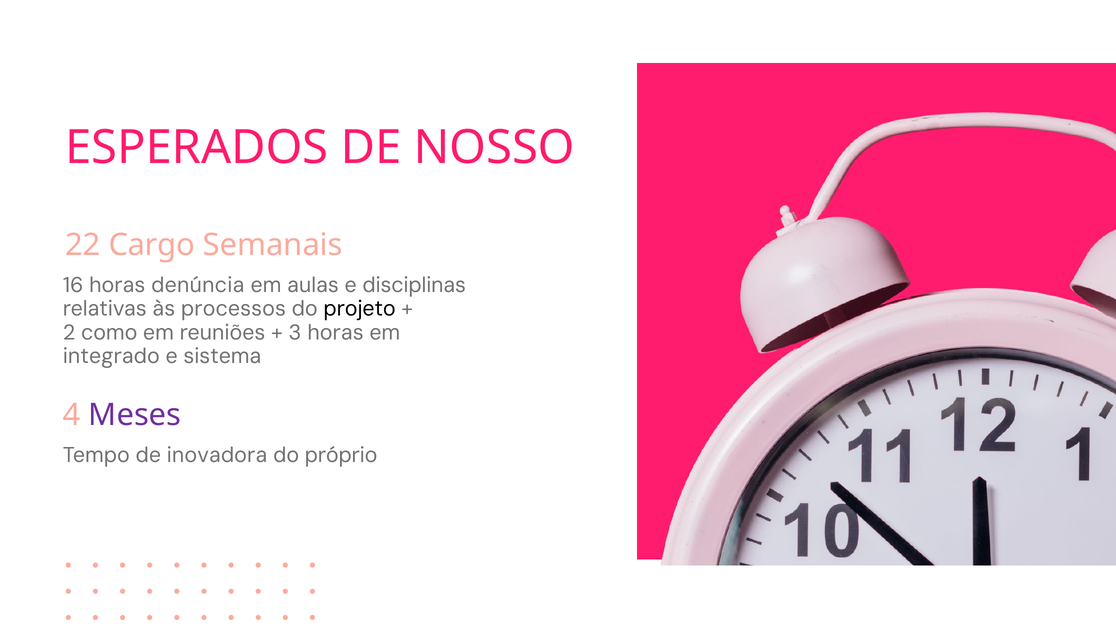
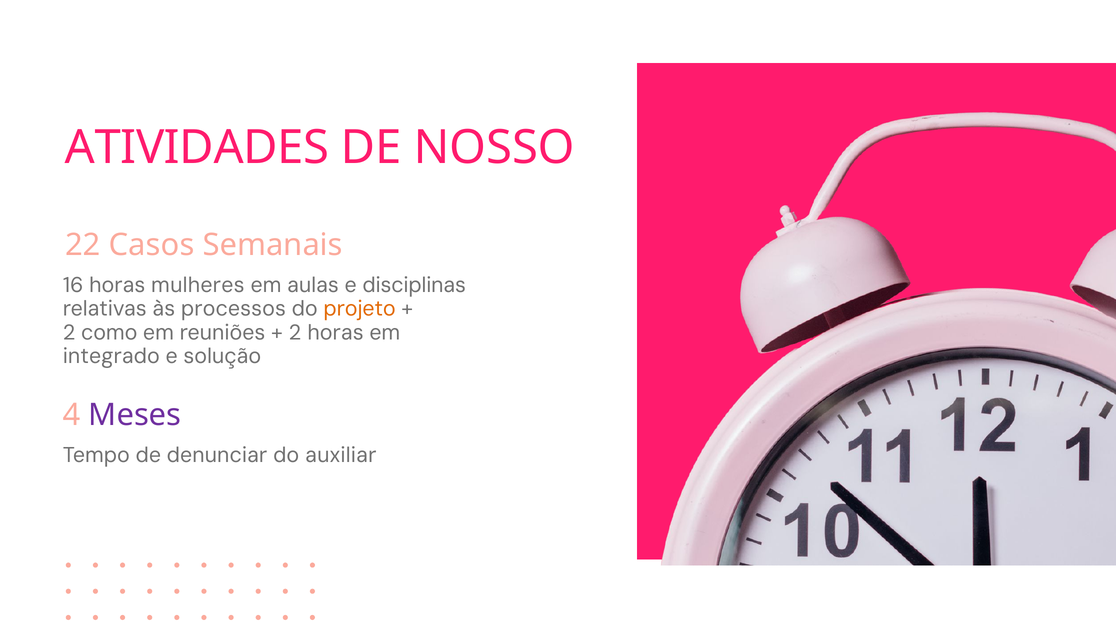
ESPERADOS: ESPERADOS -> ATIVIDADES
Cargo: Cargo -> Casos
denúncia: denúncia -> mulheres
projeto colour: black -> orange
3 at (295, 332): 3 -> 2
sistema: sistema -> solução
inovadora: inovadora -> denunciar
próprio: próprio -> auxiliar
